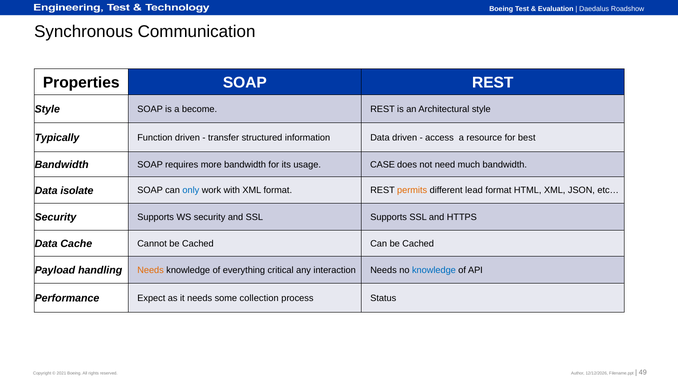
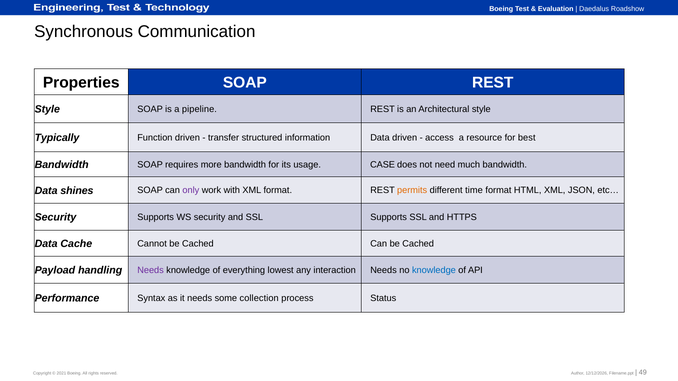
become: become -> pipeline
isolate: isolate -> shines
only colour: blue -> purple
lead: lead -> time
Needs at (151, 270) colour: orange -> purple
critical: critical -> lowest
Expect: Expect -> Syntax
